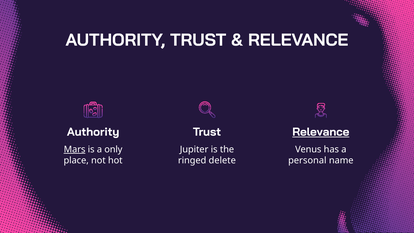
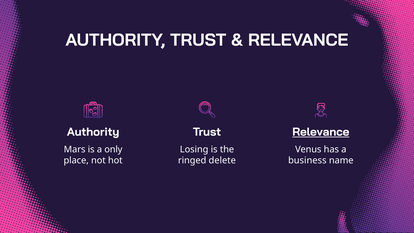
Mars underline: present -> none
Jupiter: Jupiter -> Losing
personal: personal -> business
